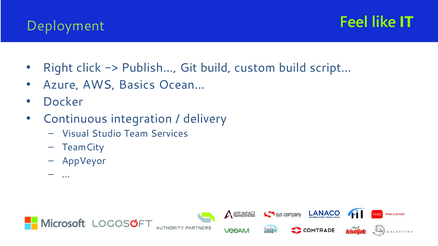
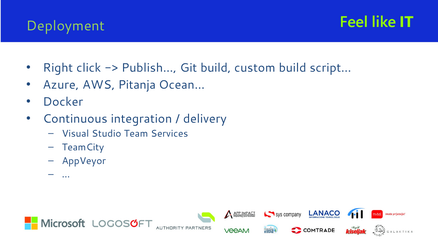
Basics: Basics -> Pitanja
